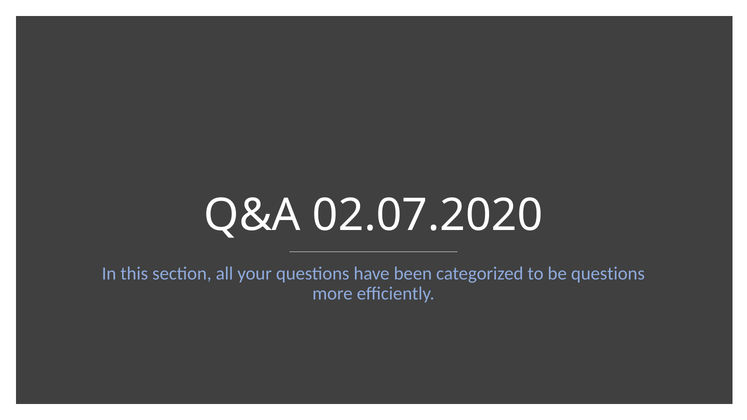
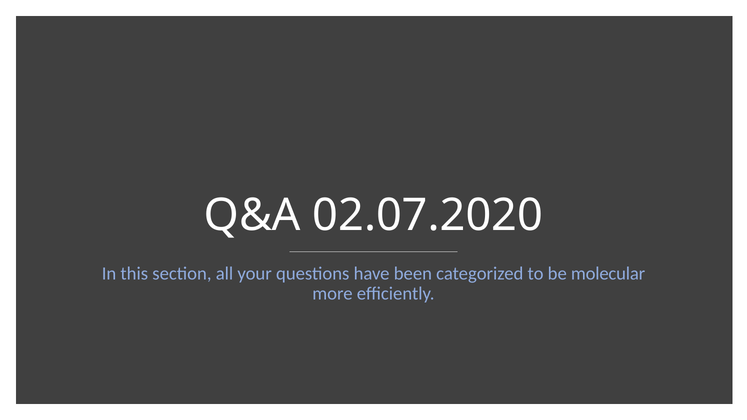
be questions: questions -> molecular
